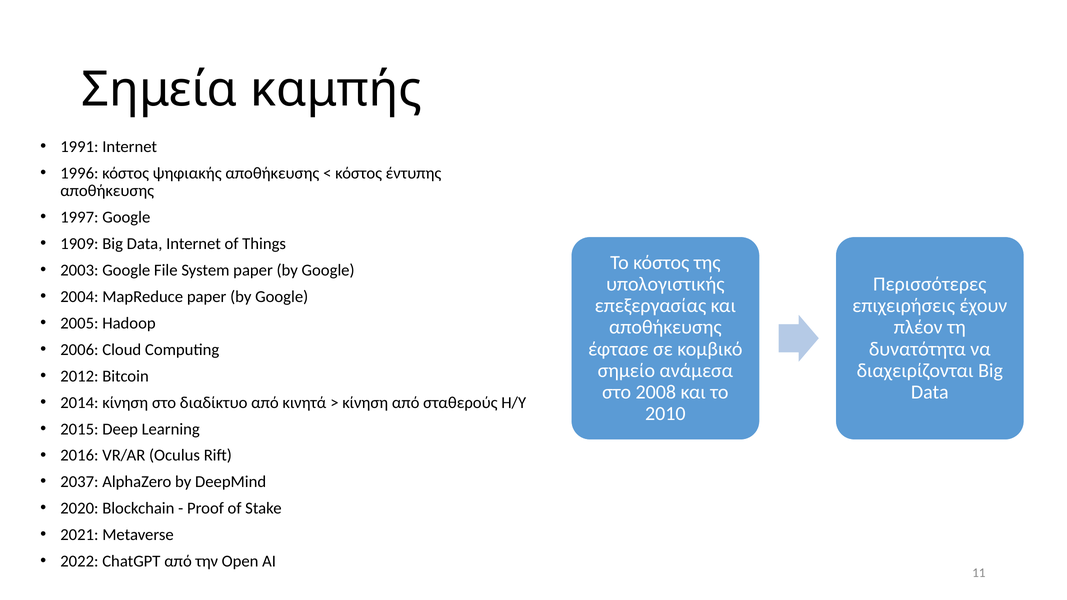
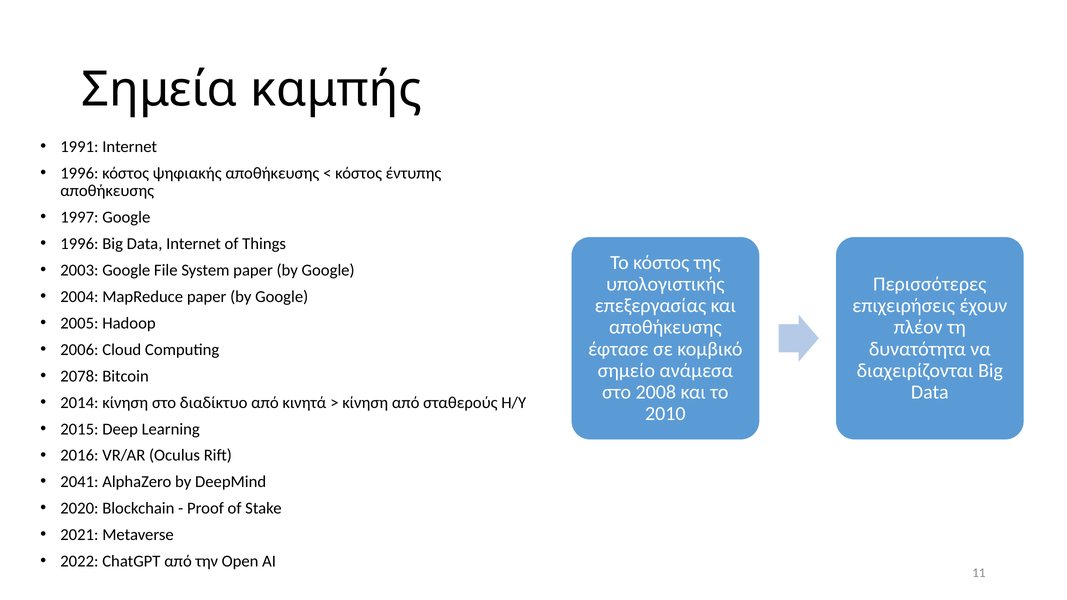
1909 at (79, 244): 1909 -> 1996
2012: 2012 -> 2078
2037: 2037 -> 2041
